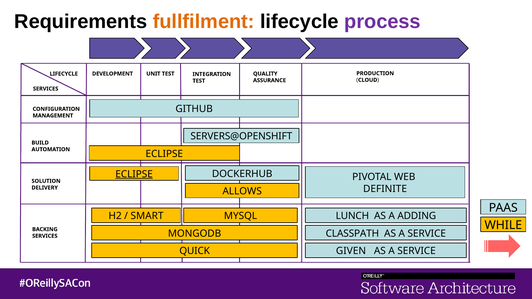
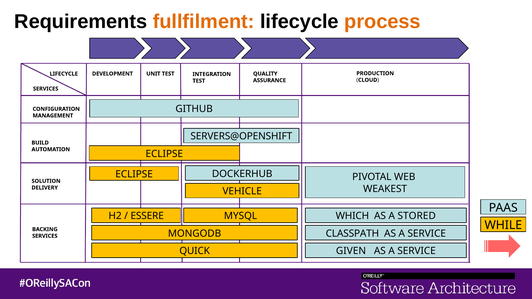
process colour: purple -> orange
ECLIPSE at (134, 174) underline: present -> none
DEFINITE: DEFINITE -> WEAKEST
ALLOWS: ALLOWS -> VEHICLE
SMART: SMART -> ESSERE
LUNCH: LUNCH -> WHICH
ADDING: ADDING -> STORED
